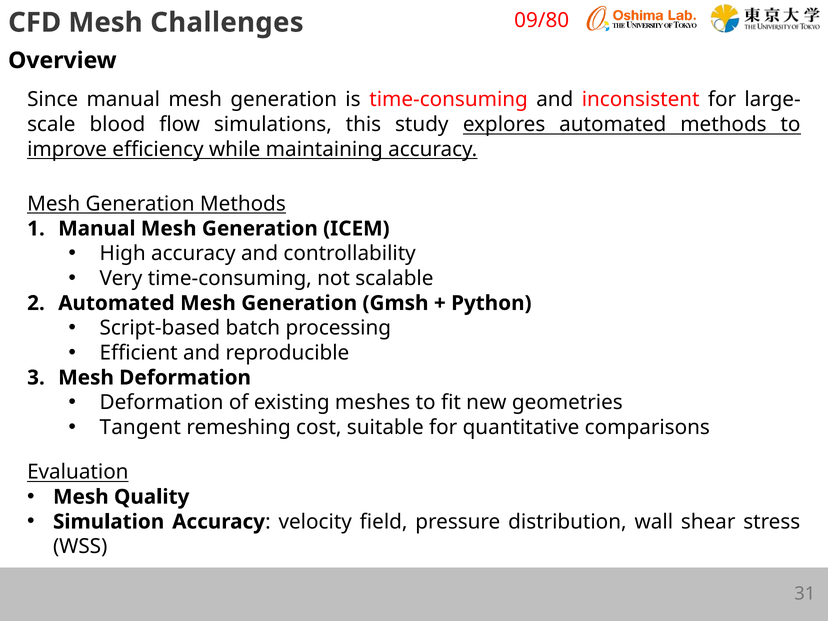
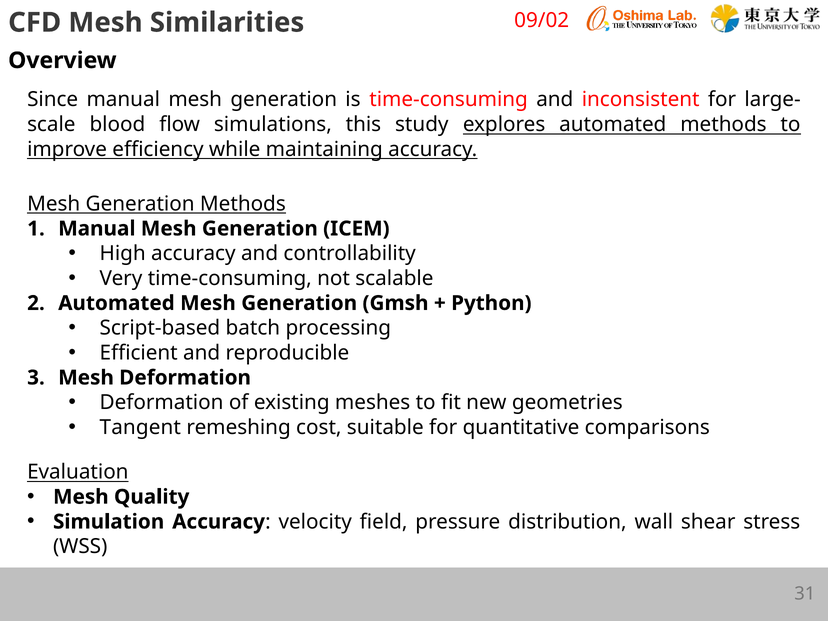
09/80: 09/80 -> 09/02
Challenges: Challenges -> Similarities
